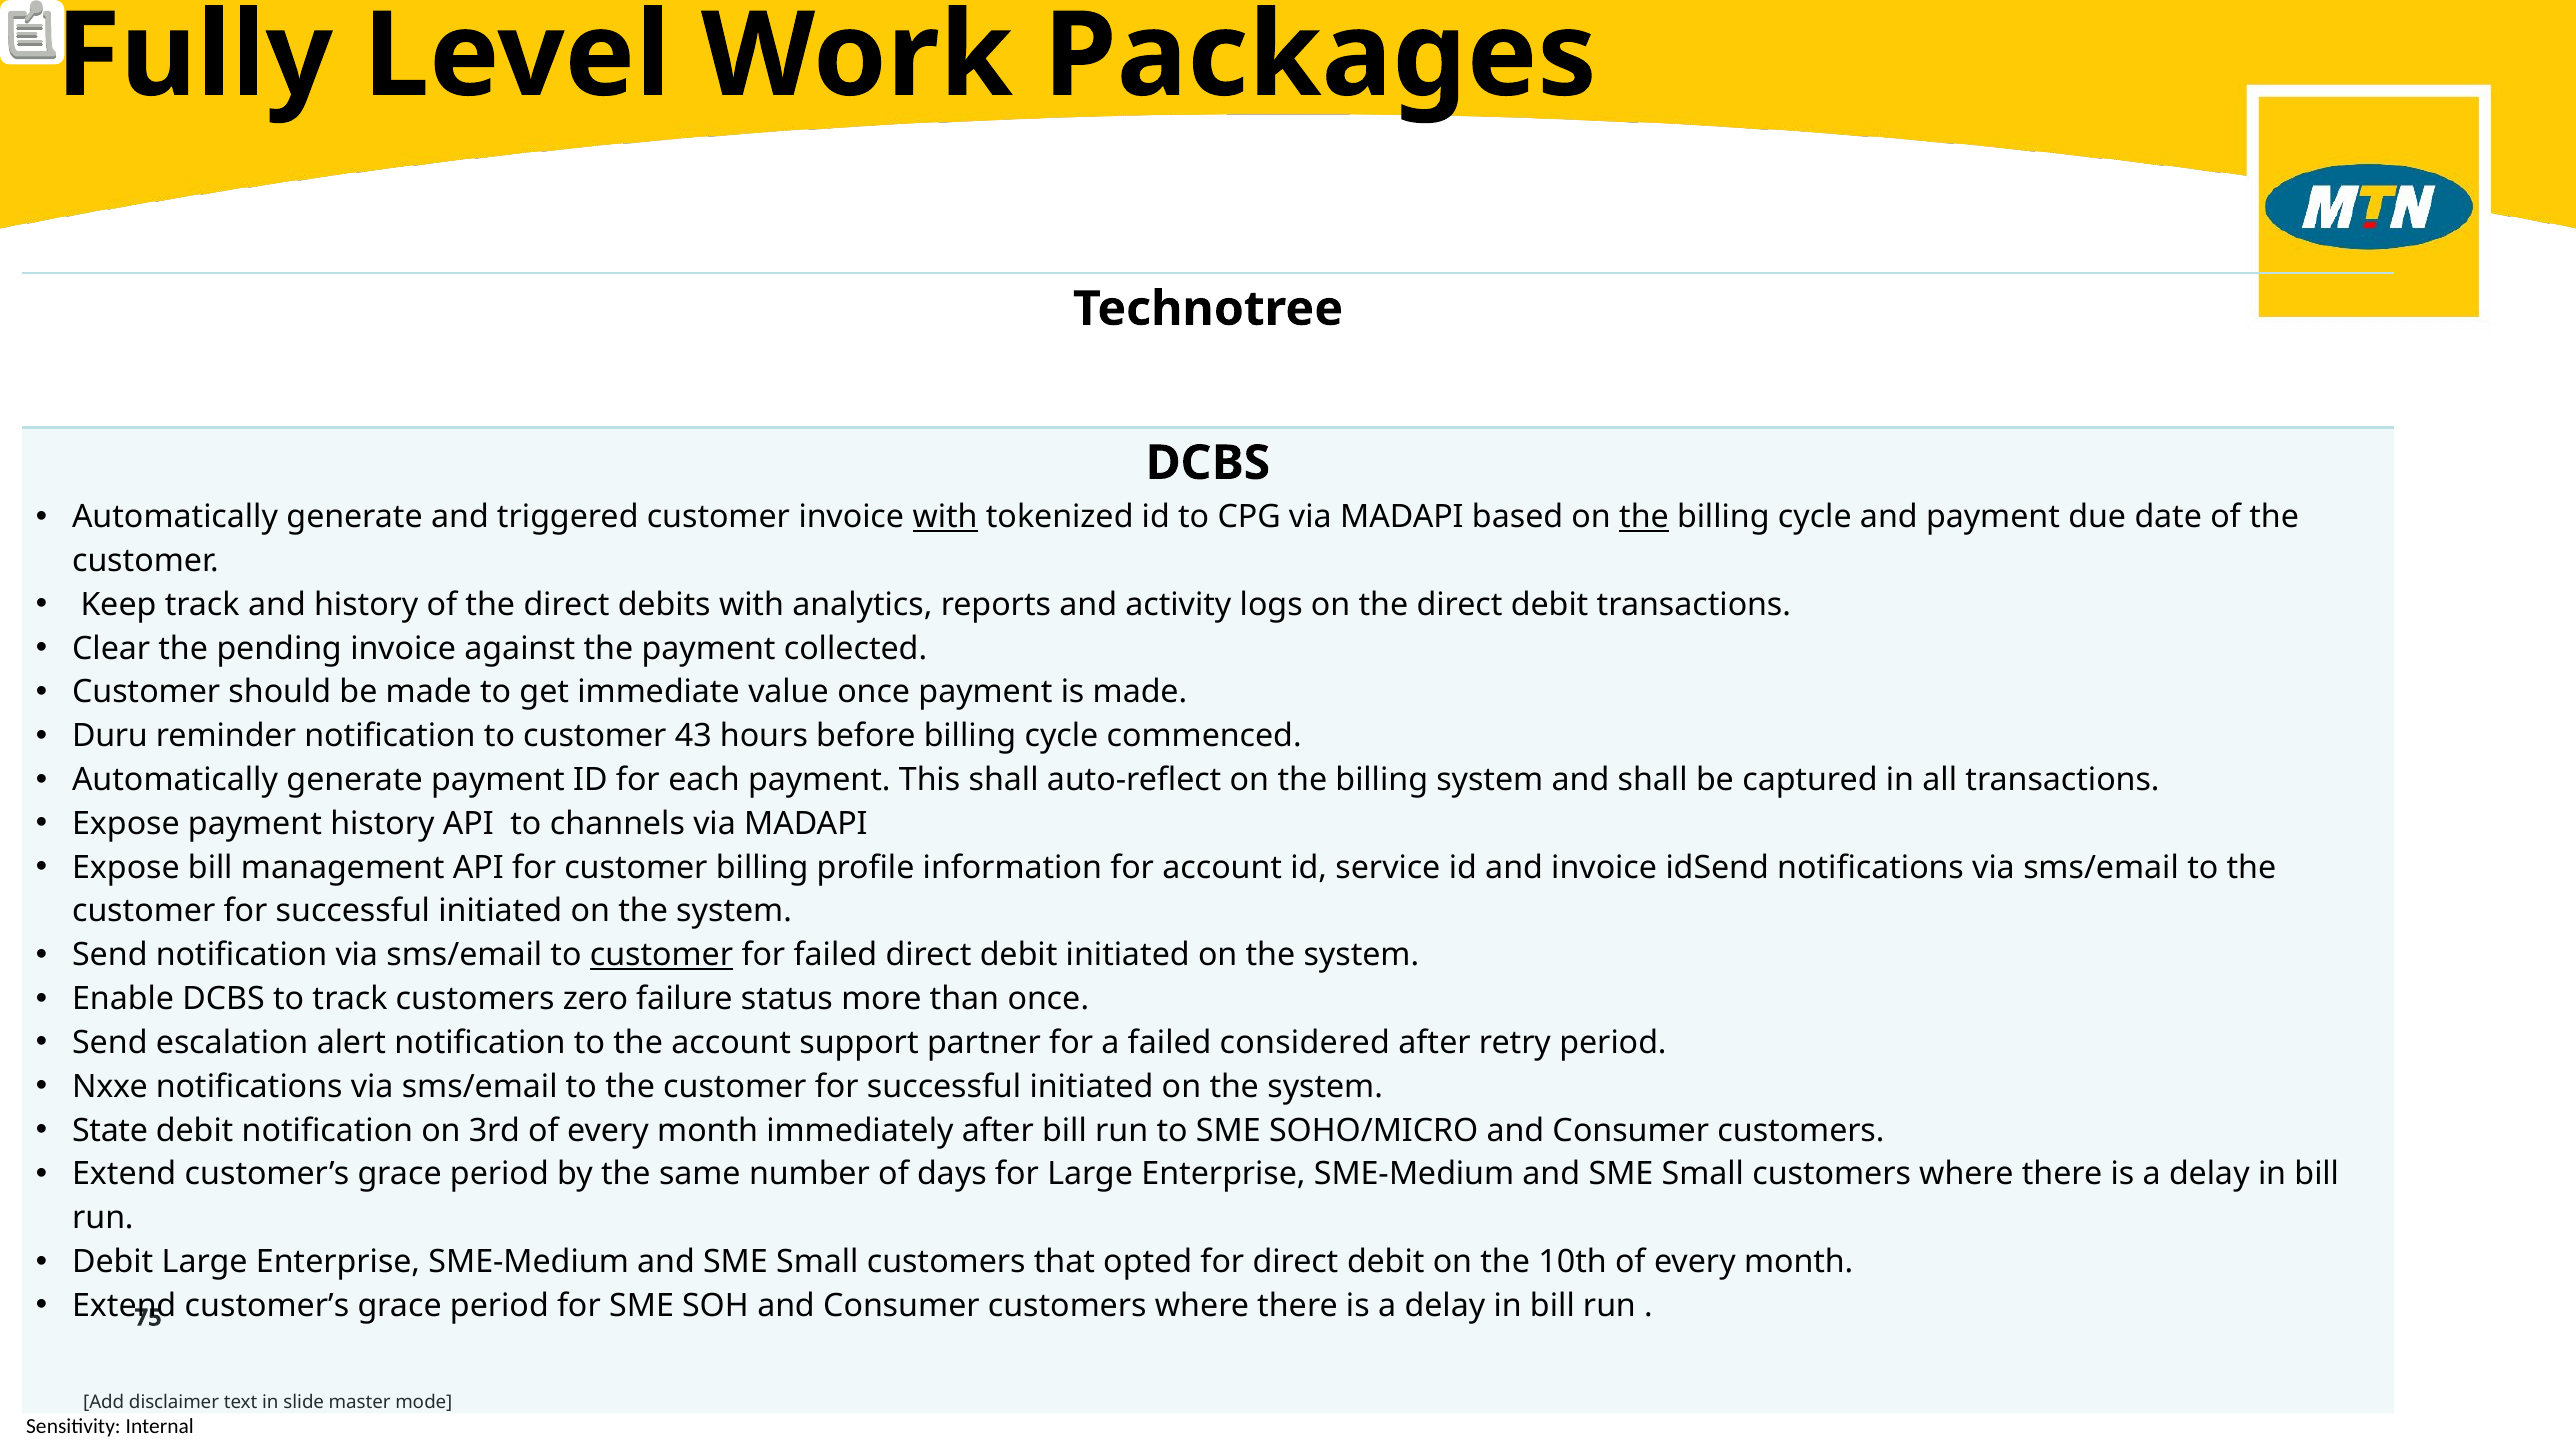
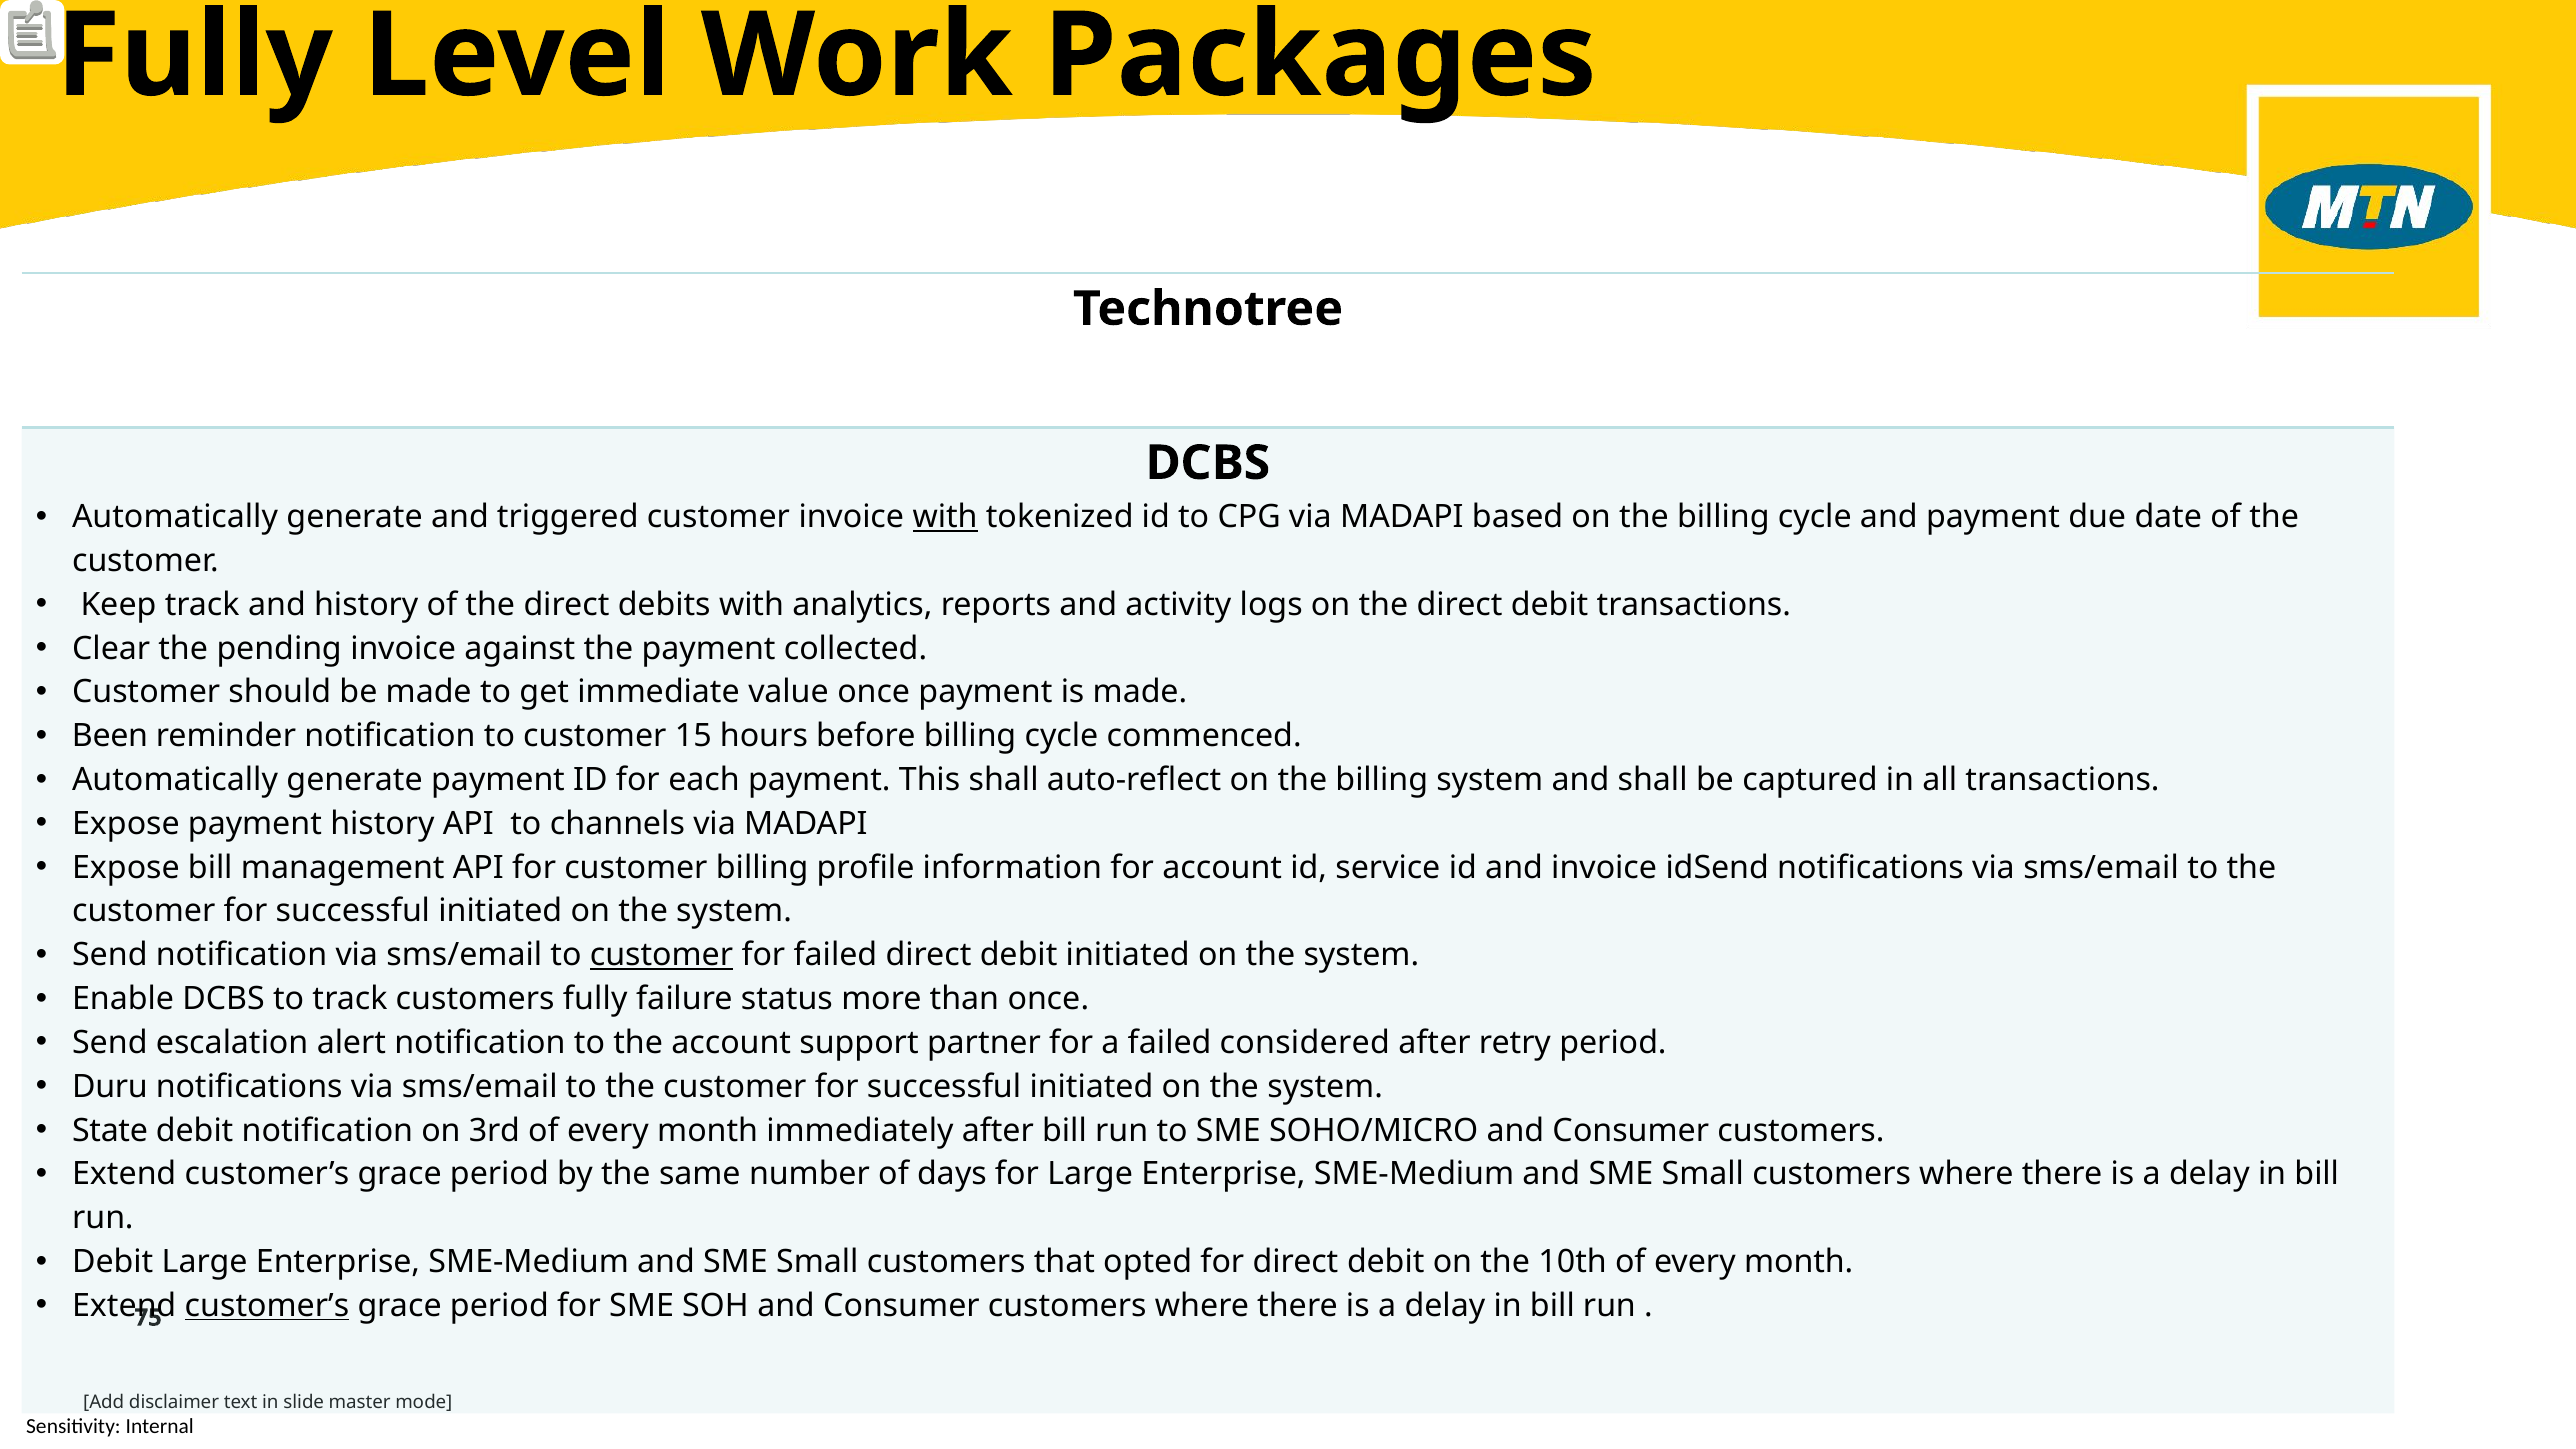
the at (1644, 517) underline: present -> none
Duru: Duru -> Been
43: 43 -> 15
customers zero: zero -> fully
Nxxe: Nxxe -> Duru
customer’s at (267, 1306) underline: none -> present
